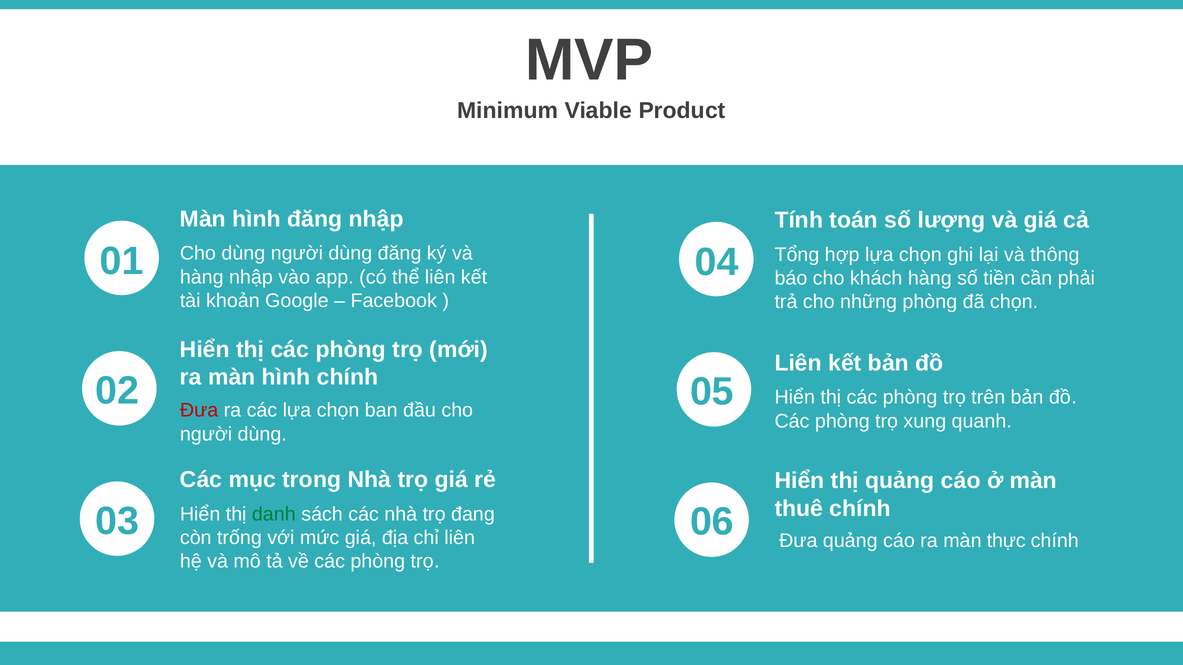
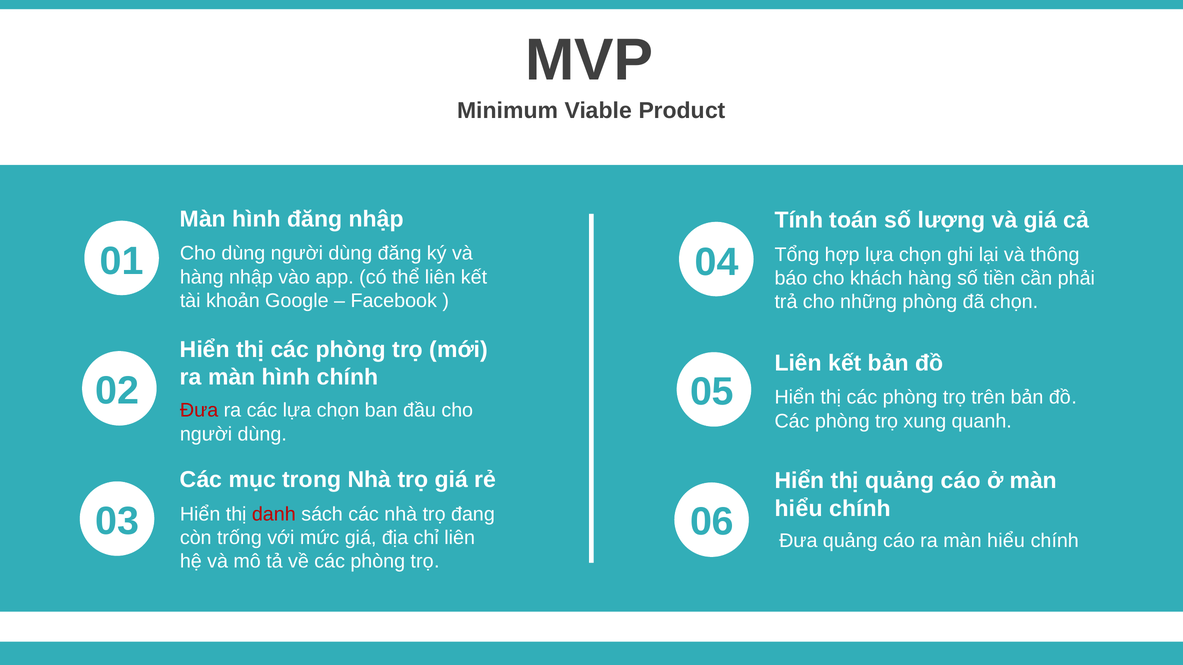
thuê at (799, 509): thuê -> hiểu
danh colour: green -> red
ra màn thực: thực -> hiểu
